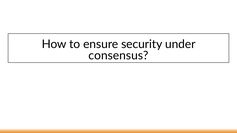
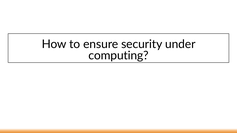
consensus: consensus -> computing
